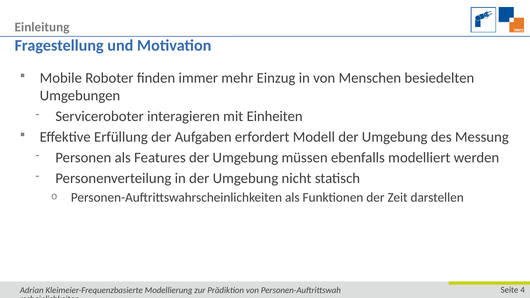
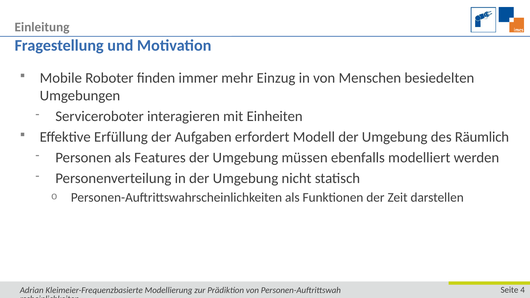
Messung: Messung -> Räumlich
